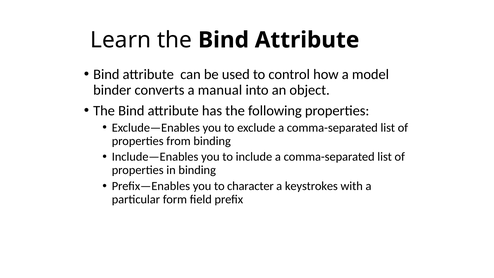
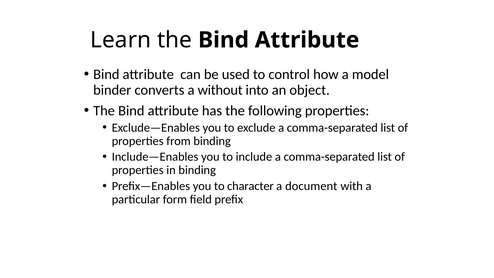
manual: manual -> without
keystrokes: keystrokes -> document
